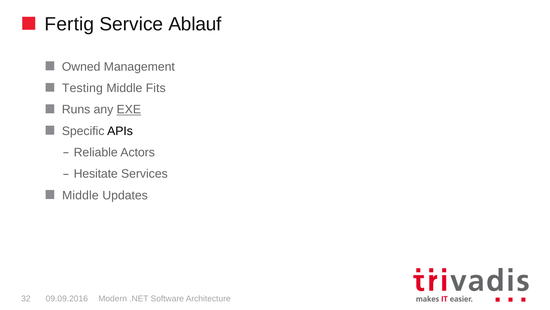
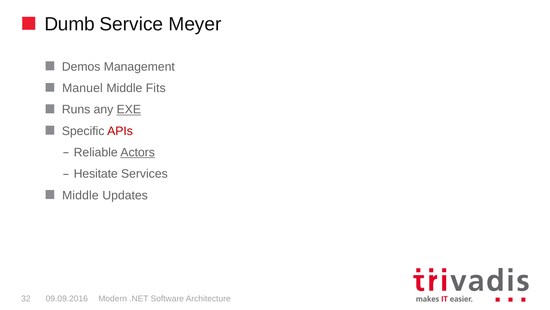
Fertig: Fertig -> Dumb
Ablauf: Ablauf -> Meyer
Owned: Owned -> Demos
Testing: Testing -> Manuel
APIs colour: black -> red
Actors underline: none -> present
